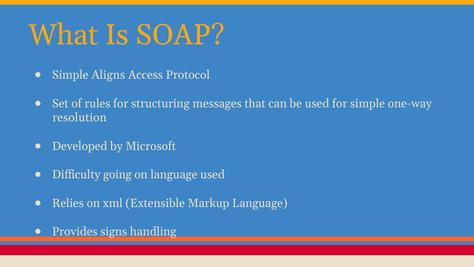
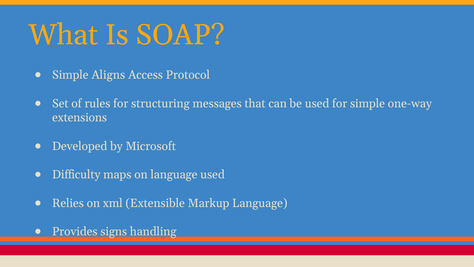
resolution: resolution -> extensions
going: going -> maps
